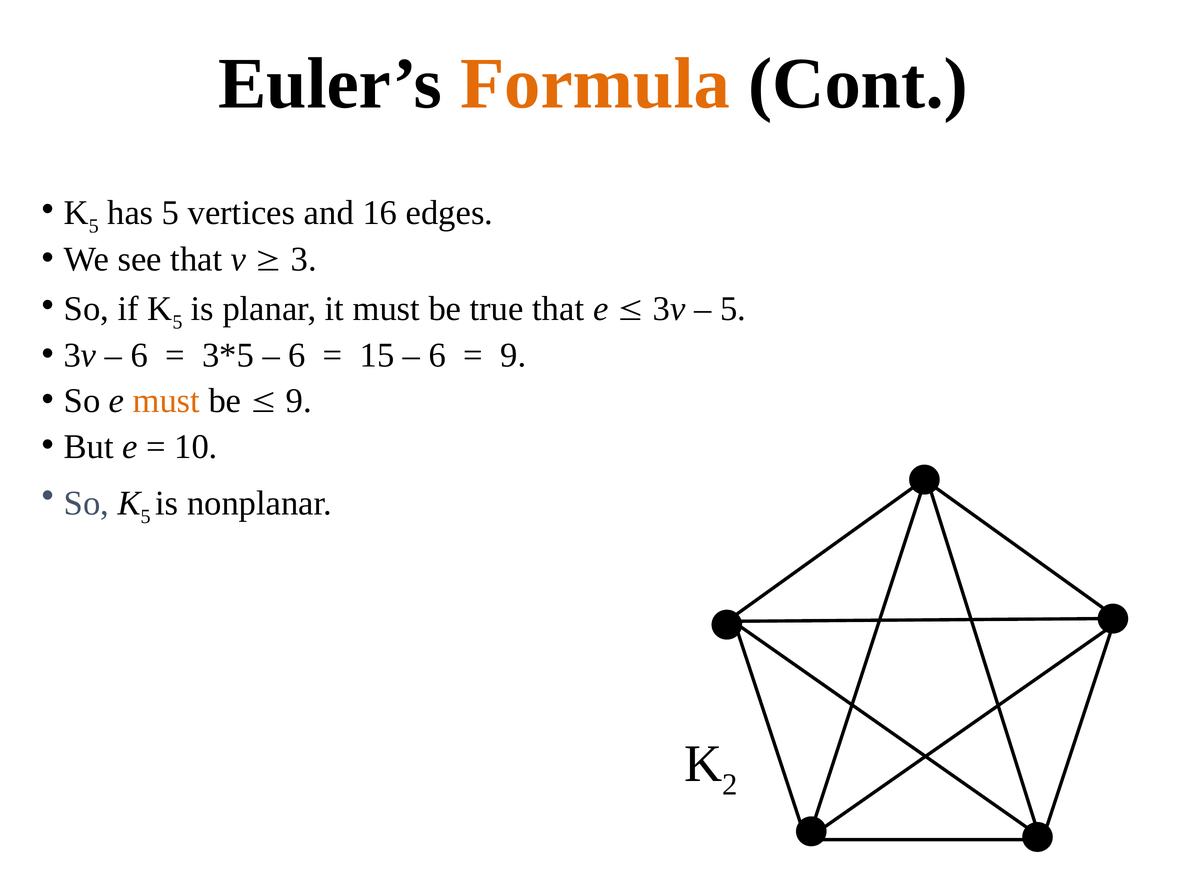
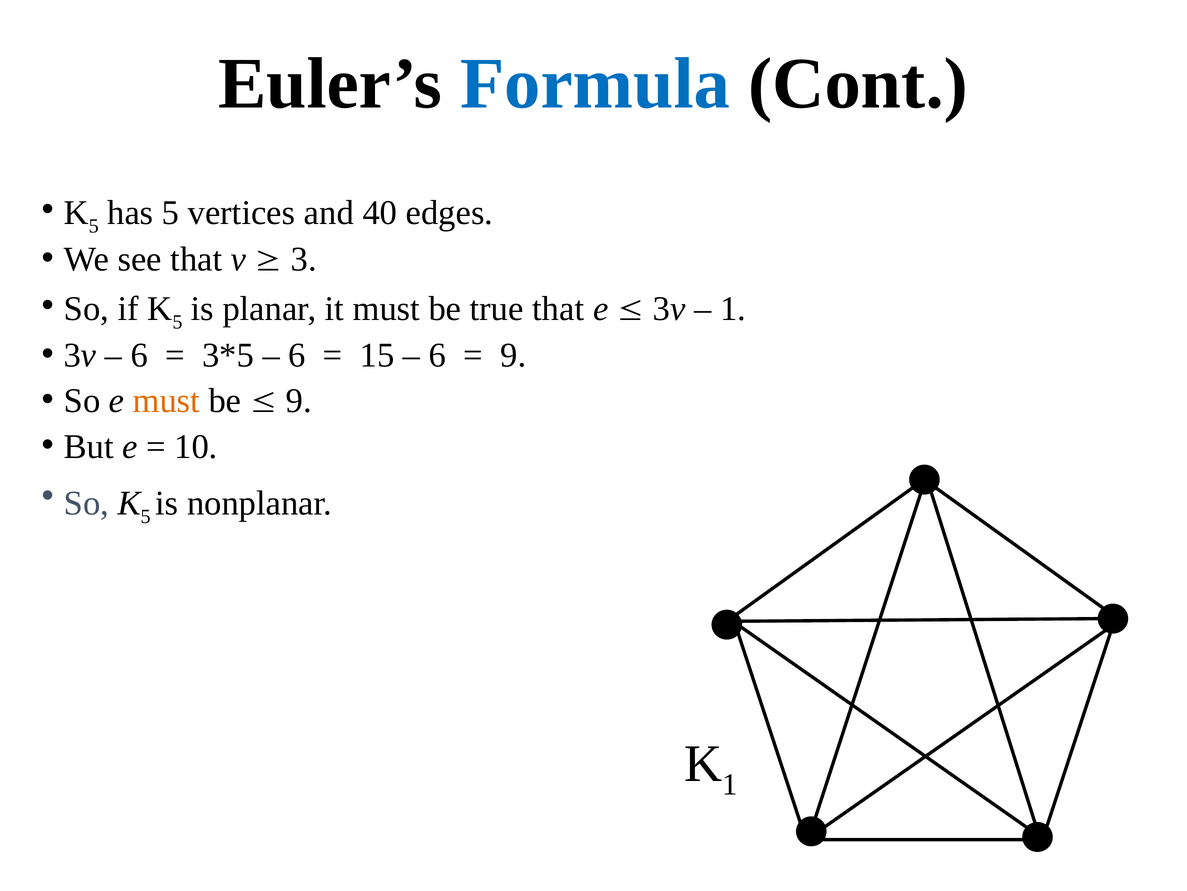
Formula colour: orange -> blue
16: 16 -> 40
5 at (733, 309): 5 -> 1
2 at (730, 784): 2 -> 1
